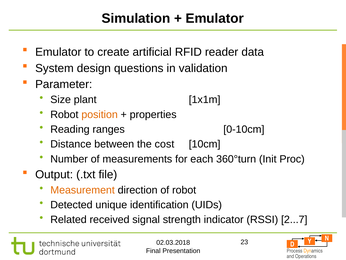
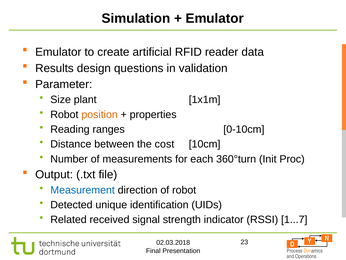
System: System -> Results
Measurement colour: orange -> blue
2...7: 2...7 -> 1...7
